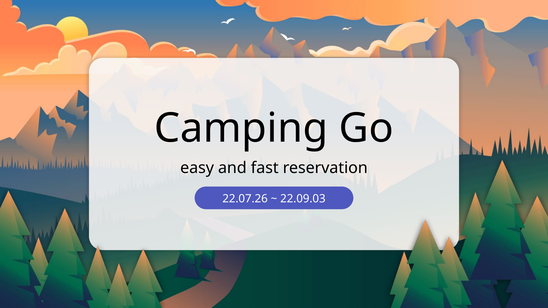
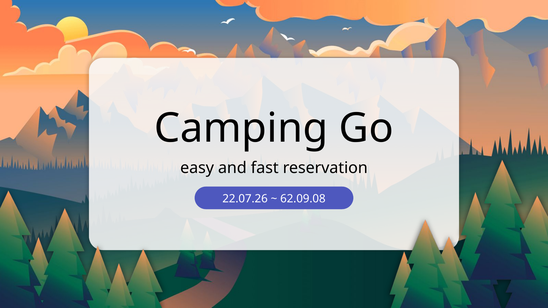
22.09.03: 22.09.03 -> 62.09.08
